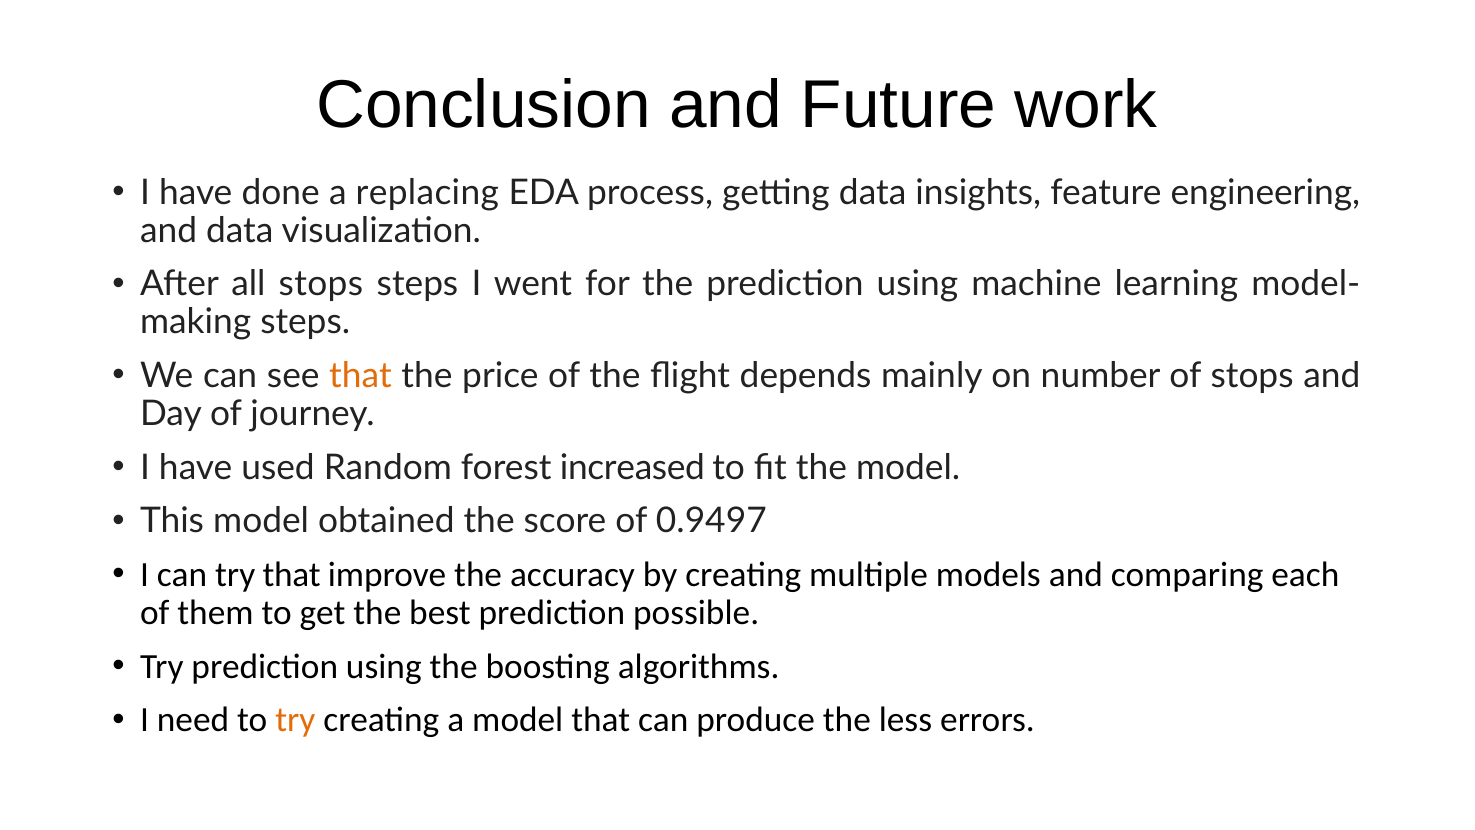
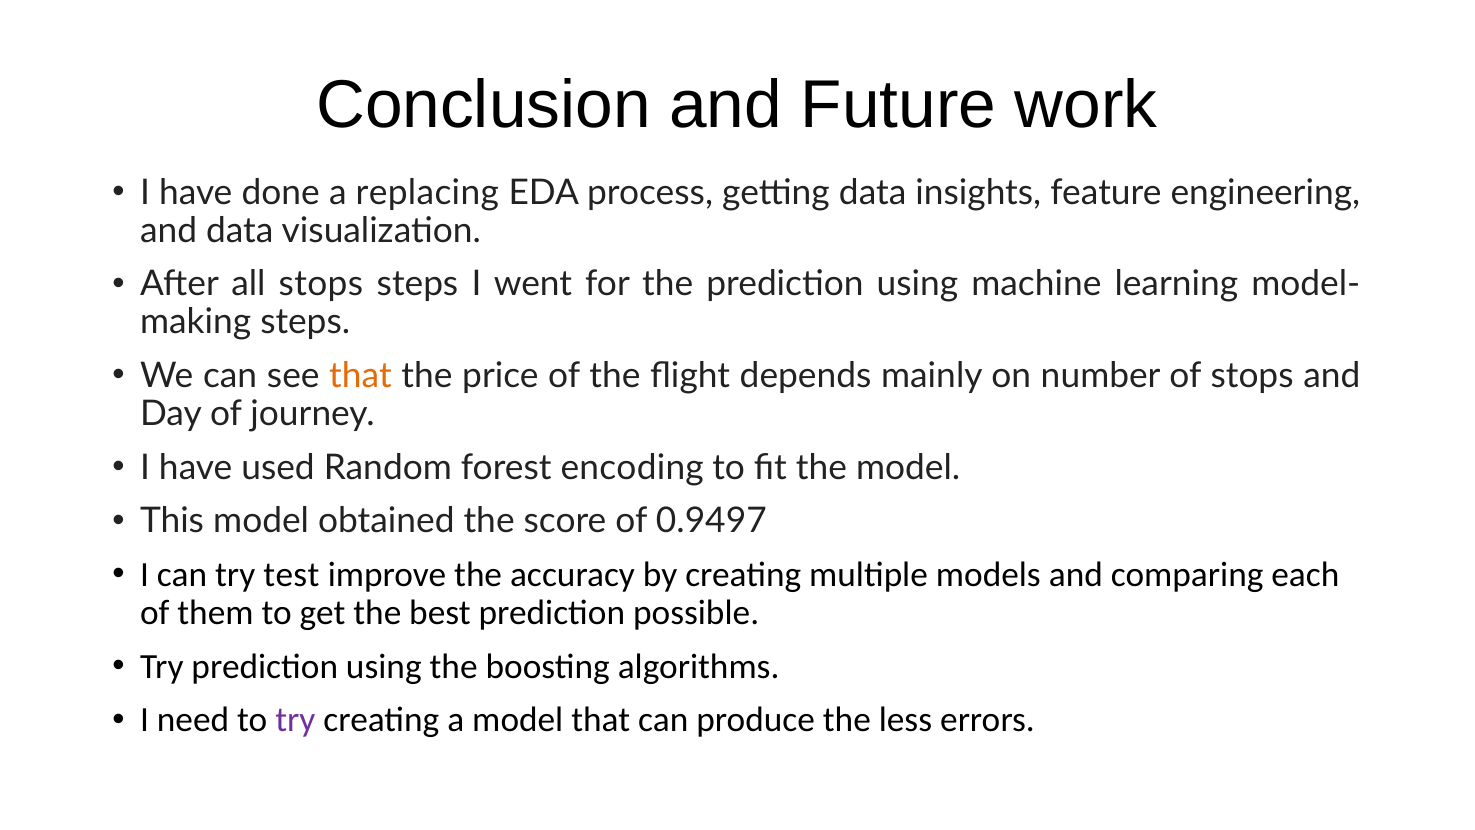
increased: increased -> encoding
try that: that -> test
try at (295, 720) colour: orange -> purple
